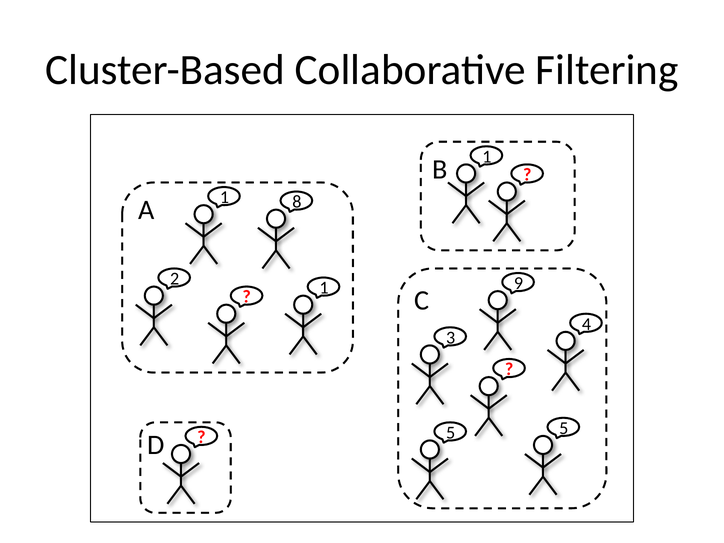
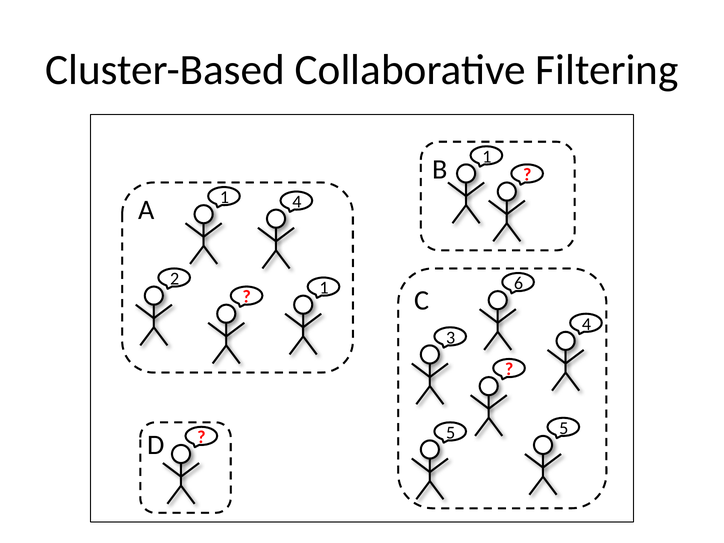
1 8: 8 -> 4
9: 9 -> 6
